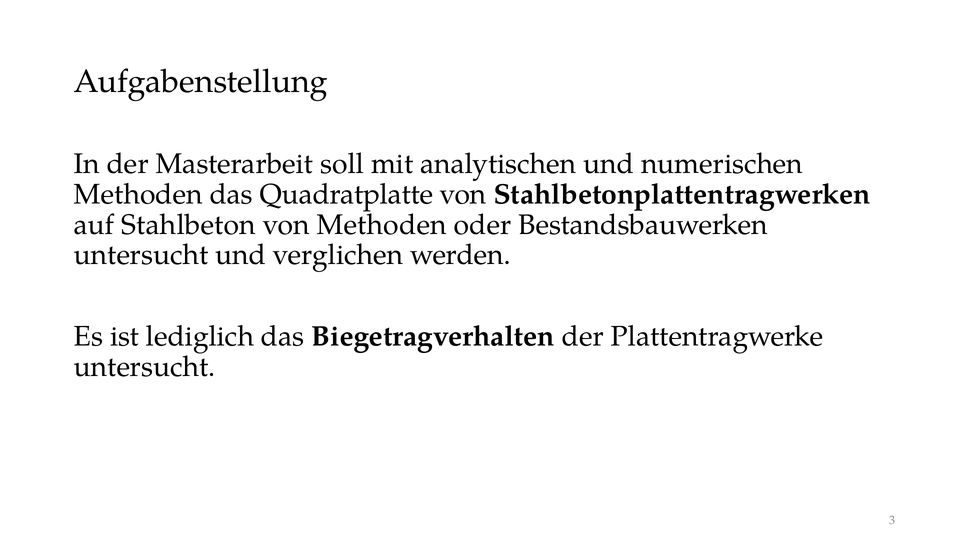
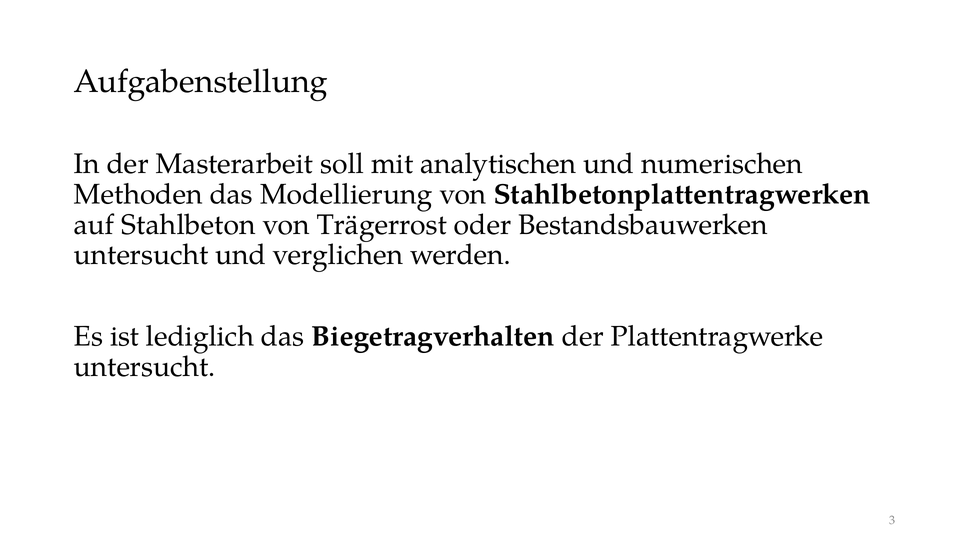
Quadratplatte: Quadratplatte -> Modellierung
von Methoden: Methoden -> Trägerrost
